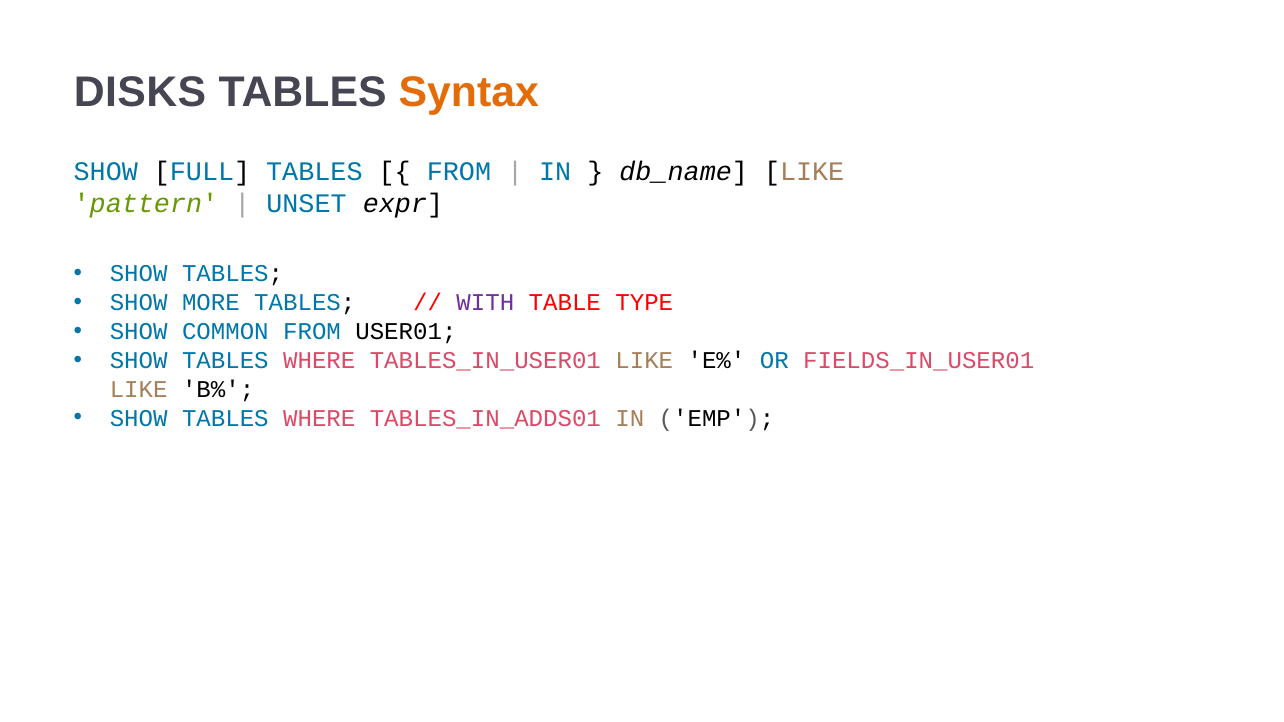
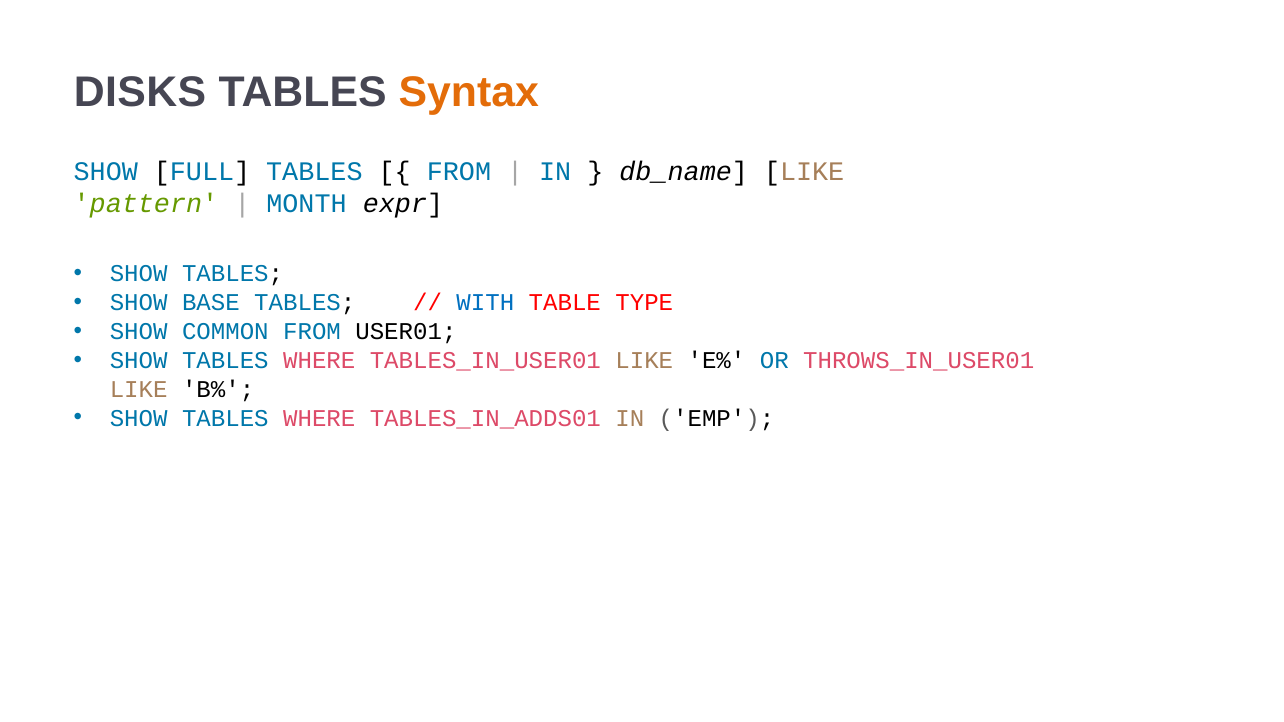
UNSET: UNSET -> MONTH
MORE: MORE -> BASE
WITH colour: purple -> blue
FIELDS_IN_USER01: FIELDS_IN_USER01 -> THROWS_IN_USER01
